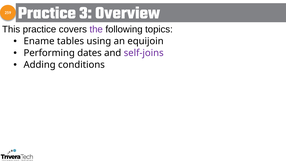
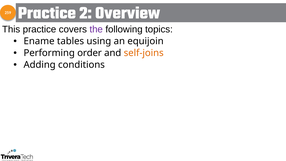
3: 3 -> 2
dates: dates -> order
self-joins colour: purple -> orange
